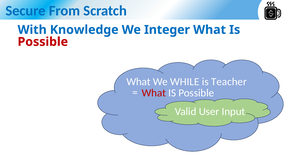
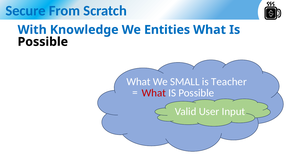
Integer: Integer -> Entities
Possible at (43, 42) colour: red -> black
WHILE: WHILE -> SMALL
